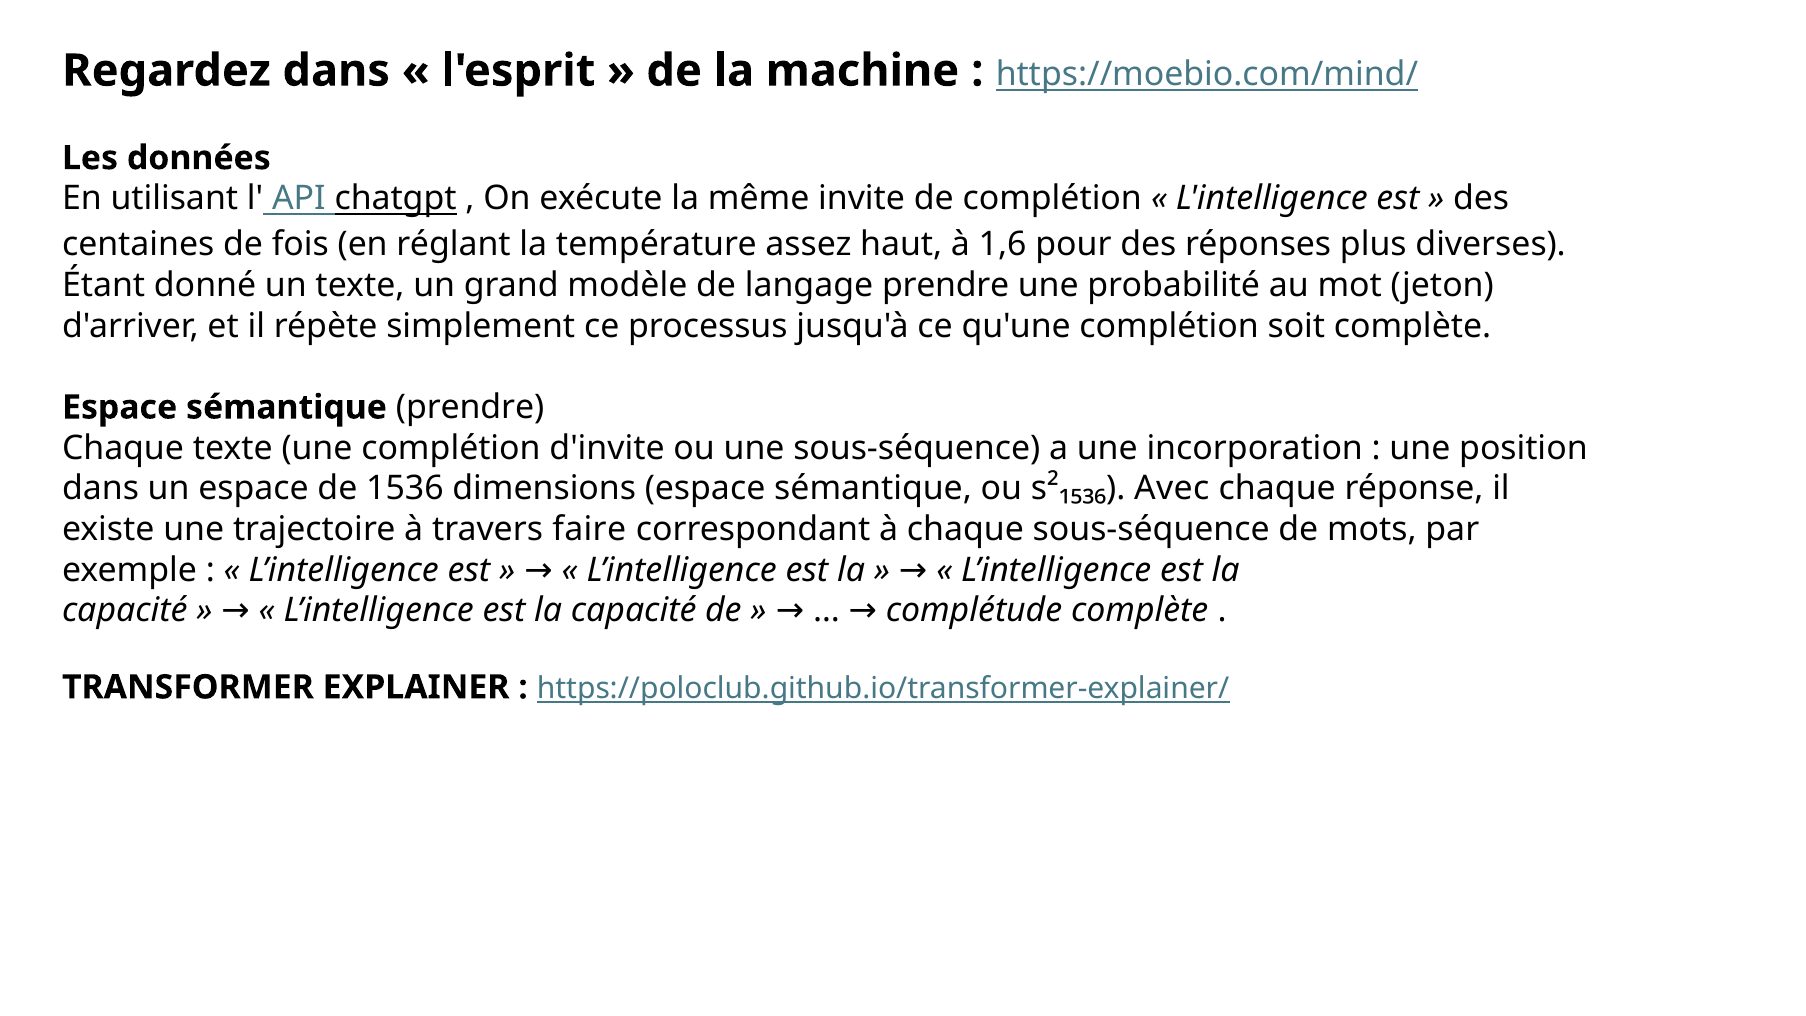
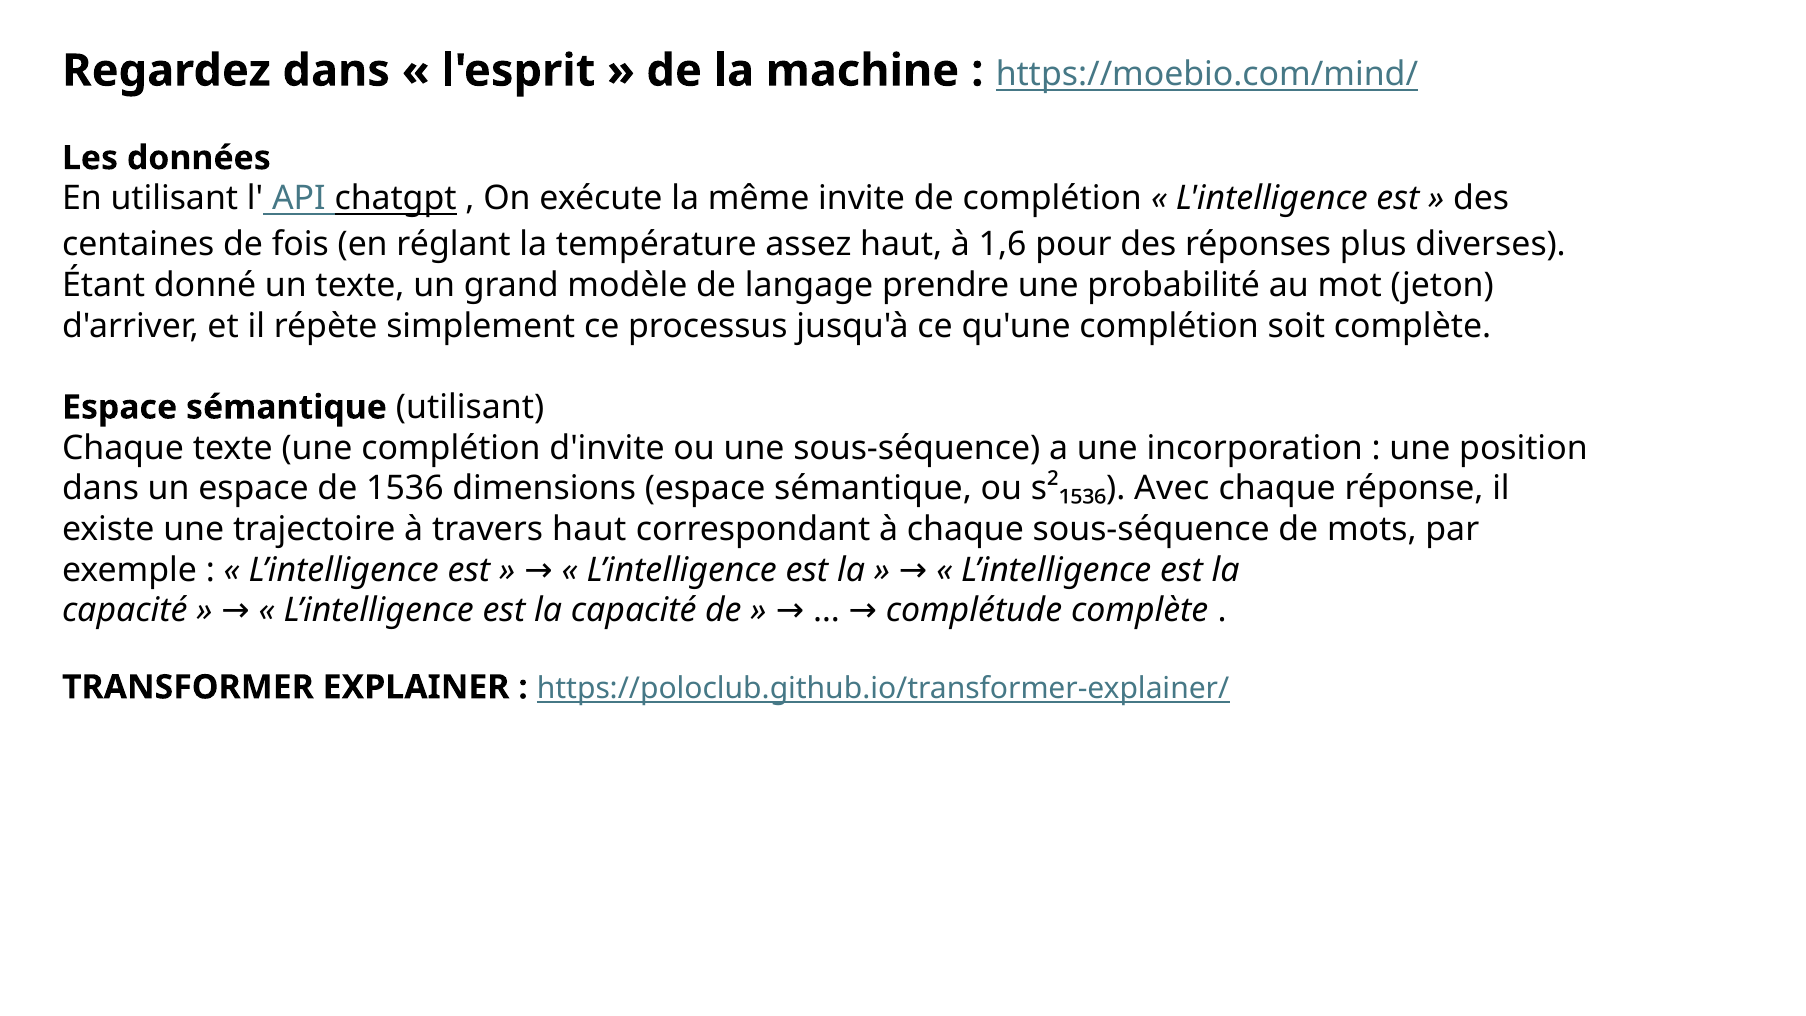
sémantique prendre: prendre -> utilisant
travers faire: faire -> haut
